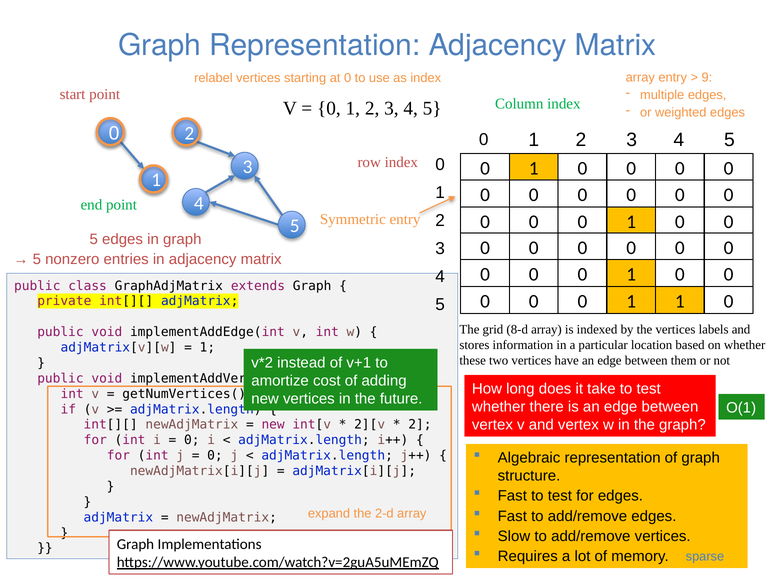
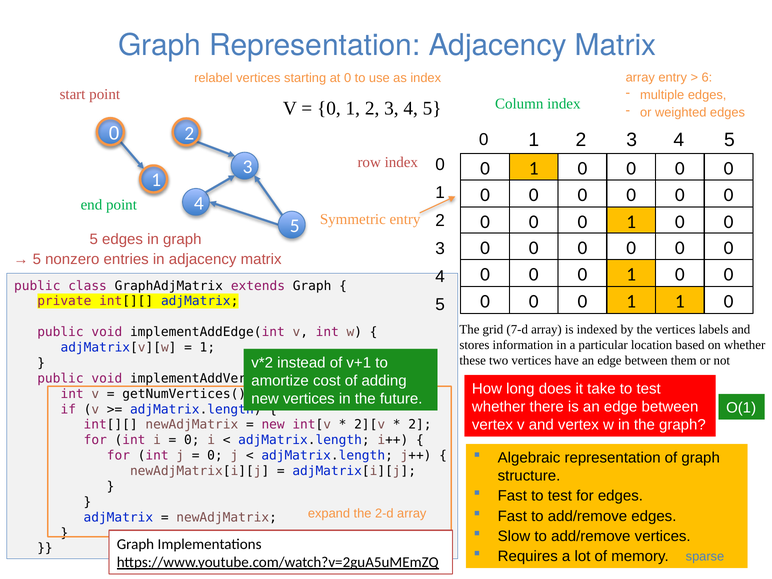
9: 9 -> 6
8-d: 8-d -> 7-d
